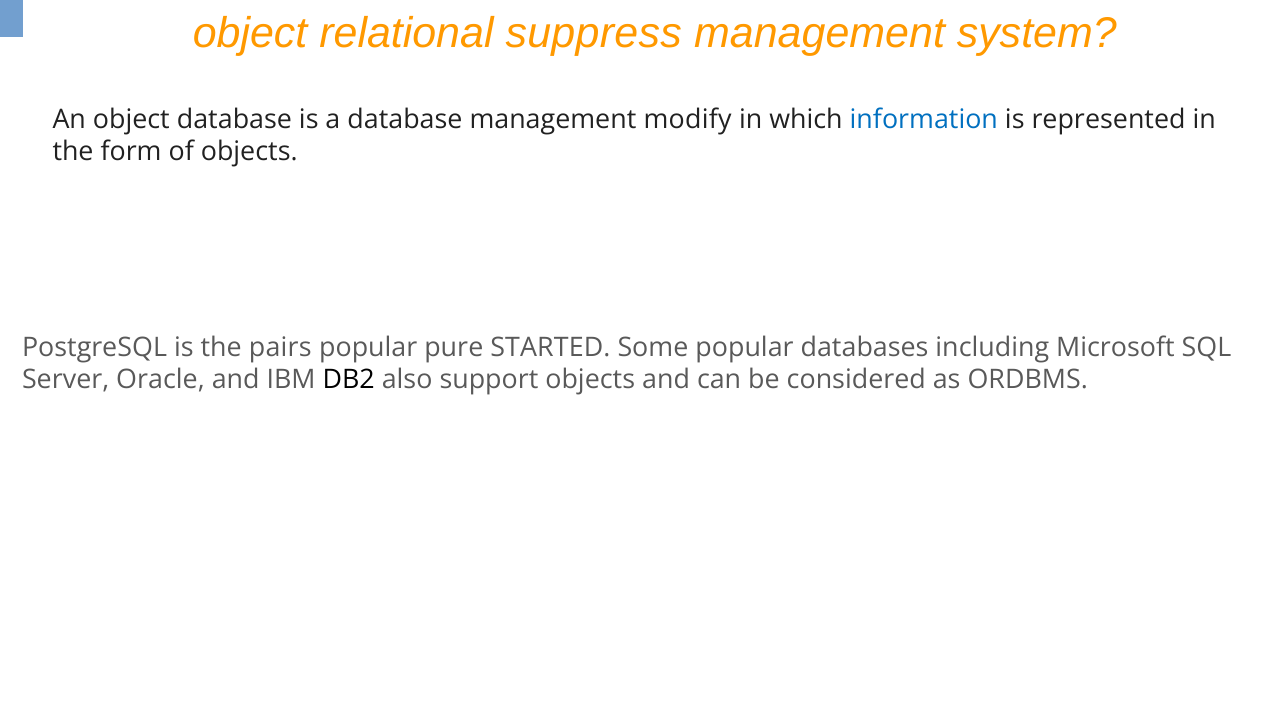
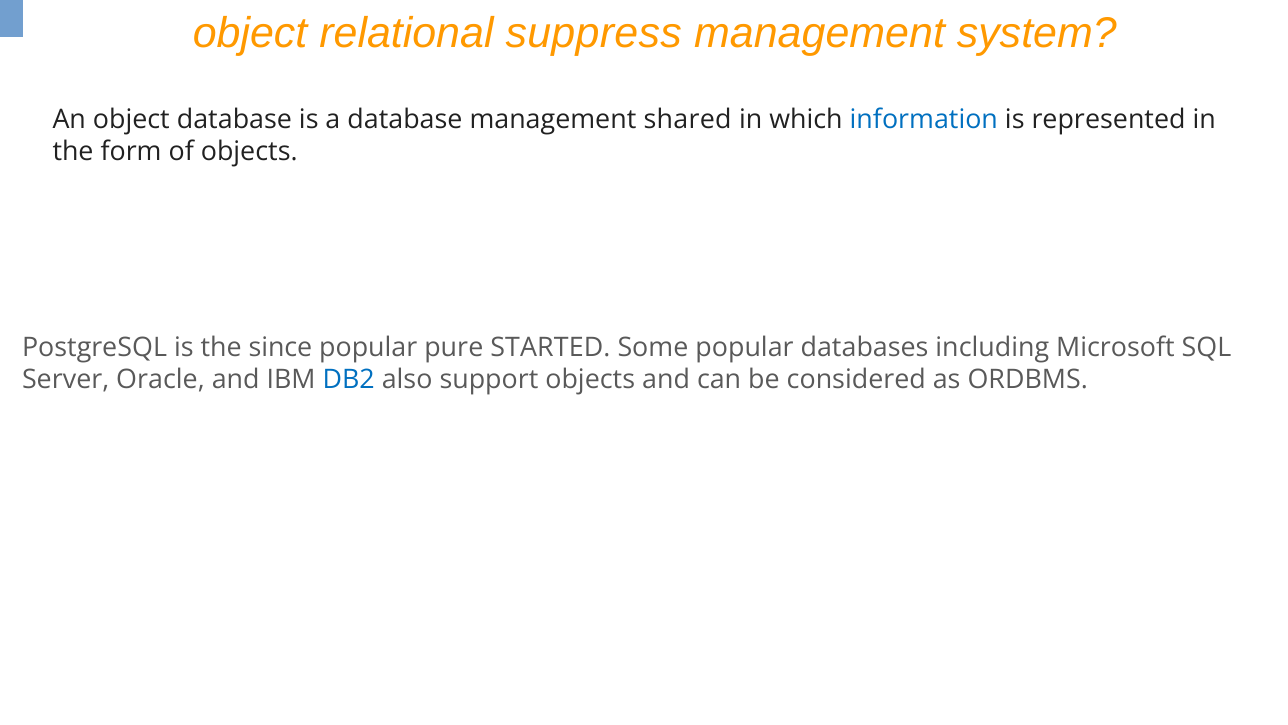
modify: modify -> shared
pairs: pairs -> since
DB2 colour: black -> blue
